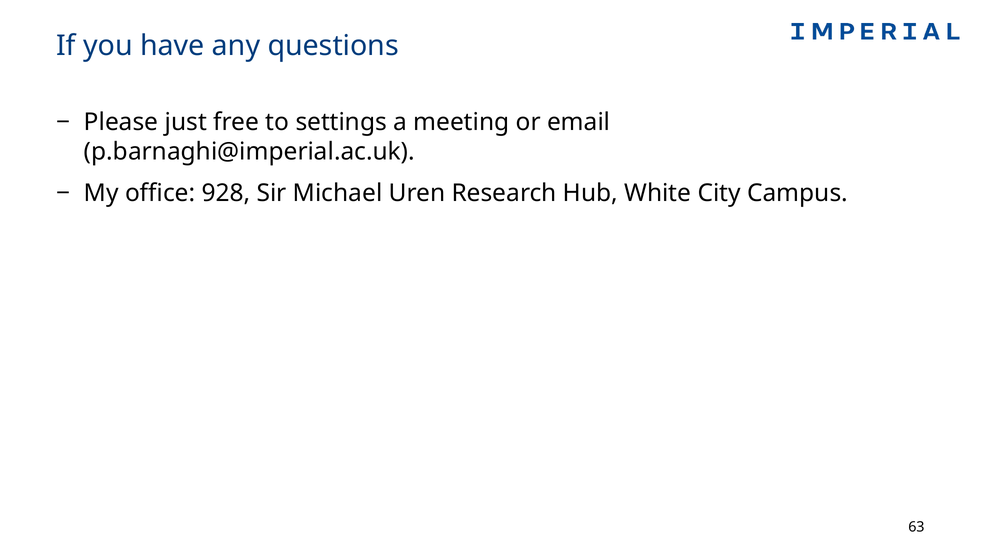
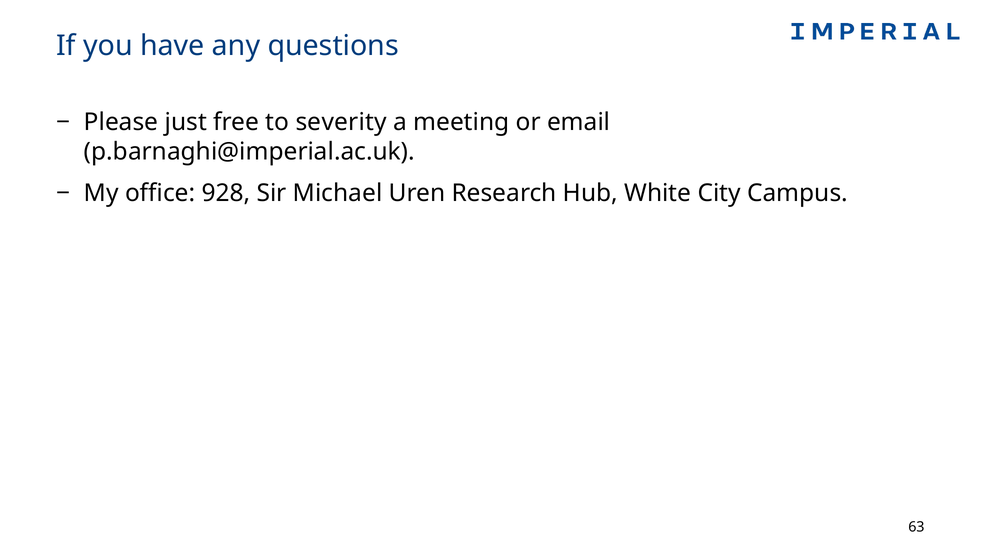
settings: settings -> severity
